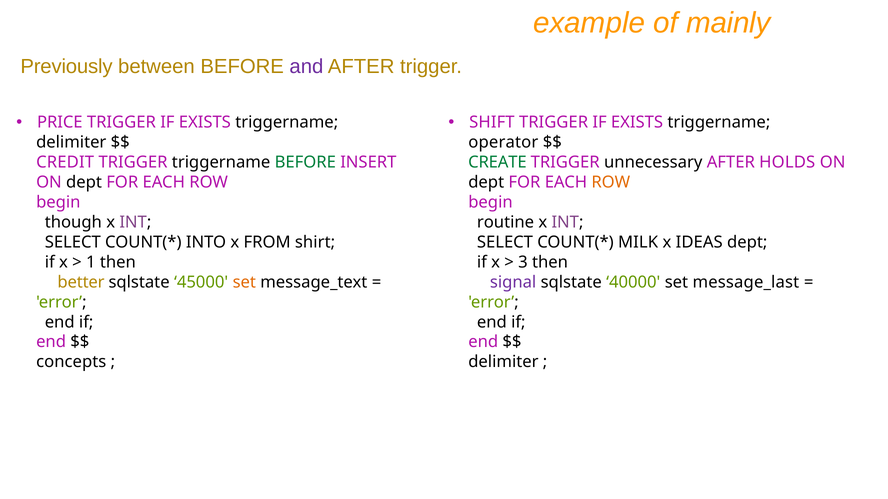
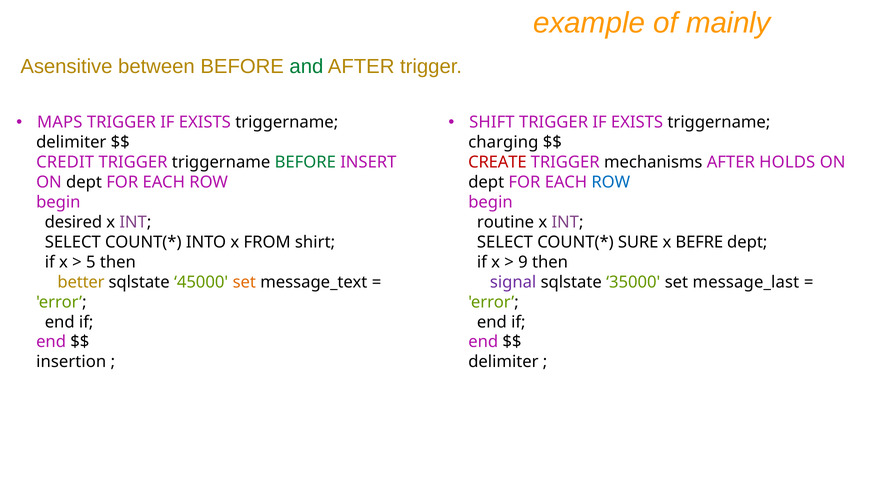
Previously: Previously -> Asensitive
and colour: purple -> green
PRICE: PRICE -> MAPS
operator: operator -> charging
CREATE colour: green -> red
unnecessary: unnecessary -> mechanisms
ROW at (611, 182) colour: orange -> blue
though: though -> desired
MILK: MILK -> SURE
IDEAS: IDEAS -> BEFRE
1: 1 -> 5
3: 3 -> 9
40000: 40000 -> 35000
concepts: concepts -> insertion
